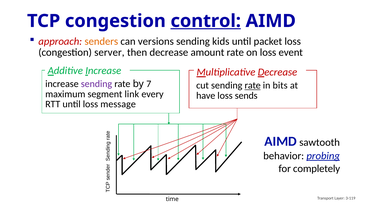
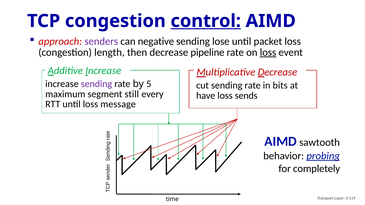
senders colour: orange -> purple
versions: versions -> negative
kids: kids -> lose
server: server -> length
amount: amount -> pipeline
loss at (268, 52) underline: none -> present
7: 7 -> 5
rate at (253, 86) underline: present -> none
link: link -> still
